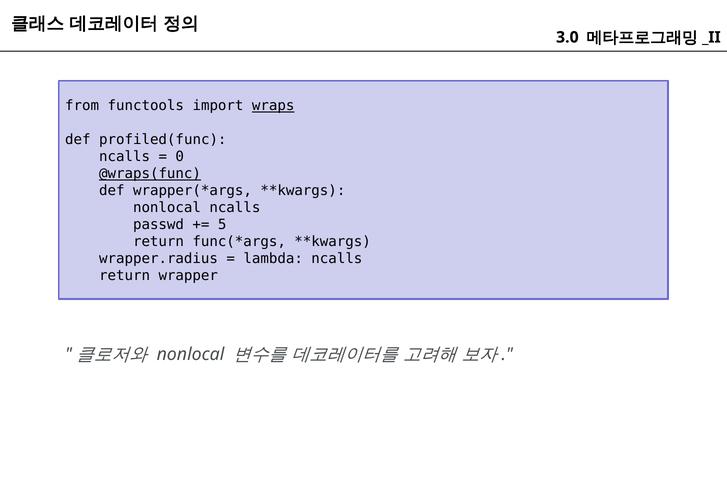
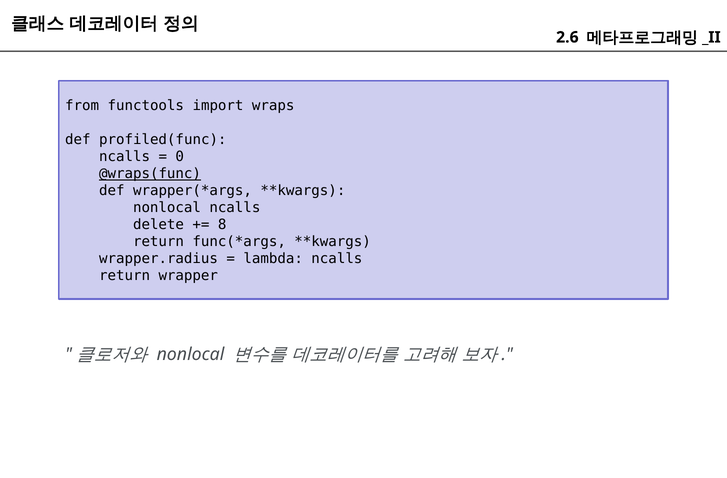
3.0: 3.0 -> 2.6
wraps underline: present -> none
passwd: passwd -> delete
5: 5 -> 8
